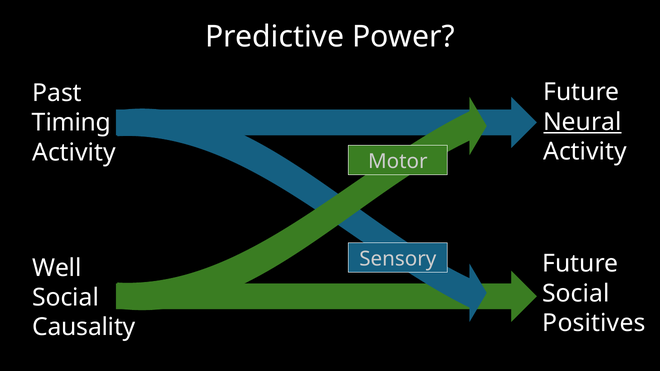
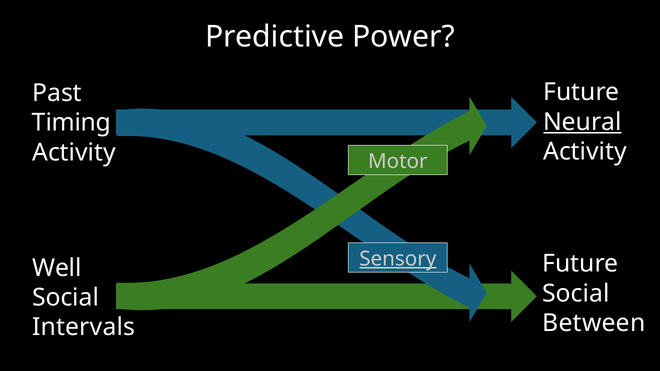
Sensory underline: none -> present
Positives: Positives -> Between
Causality: Causality -> Intervals
